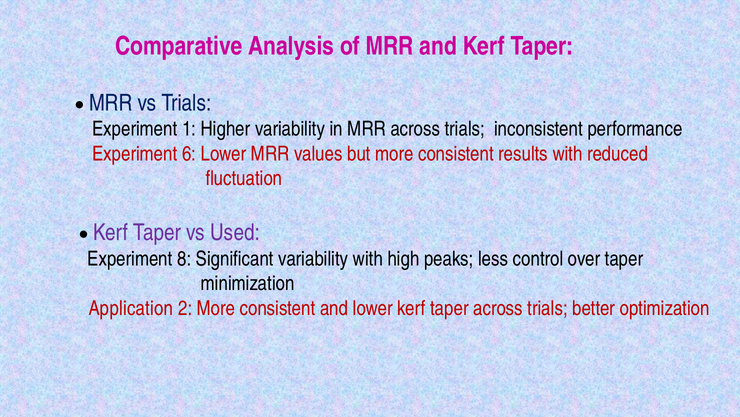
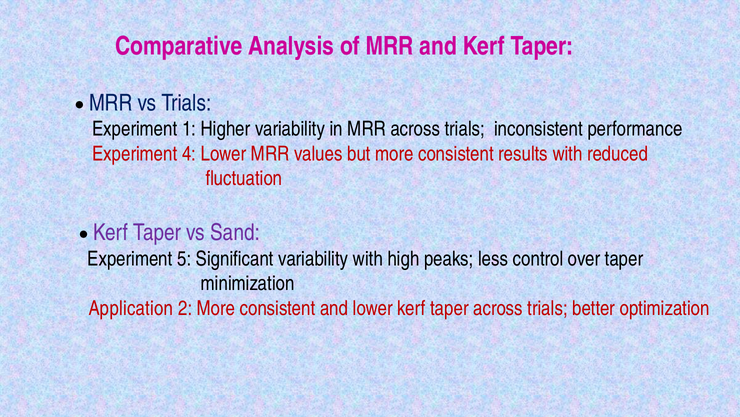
6: 6 -> 4
Used: Used -> Sand
8: 8 -> 5
